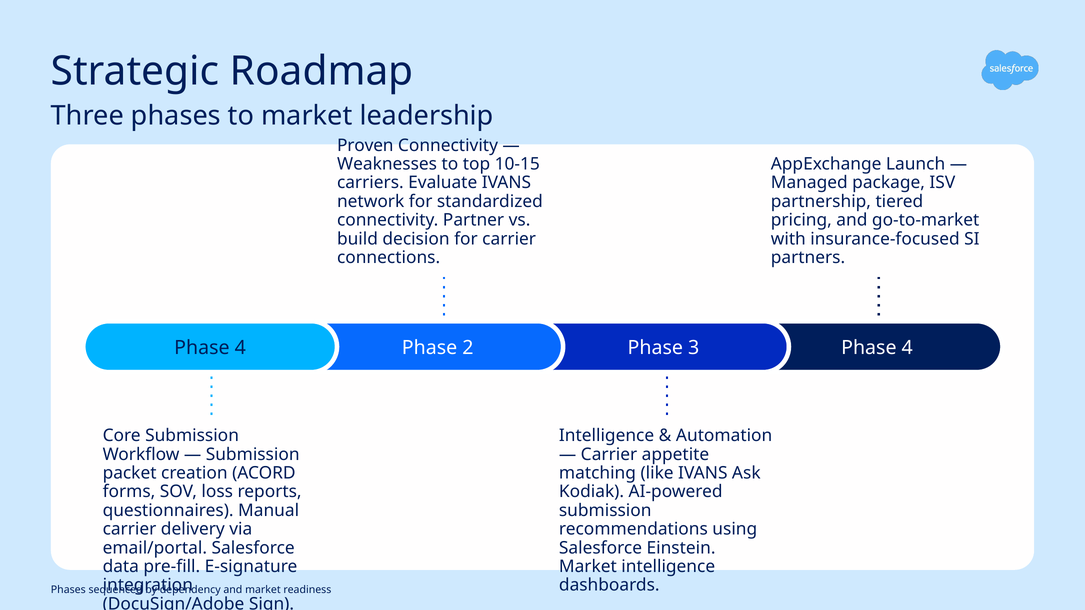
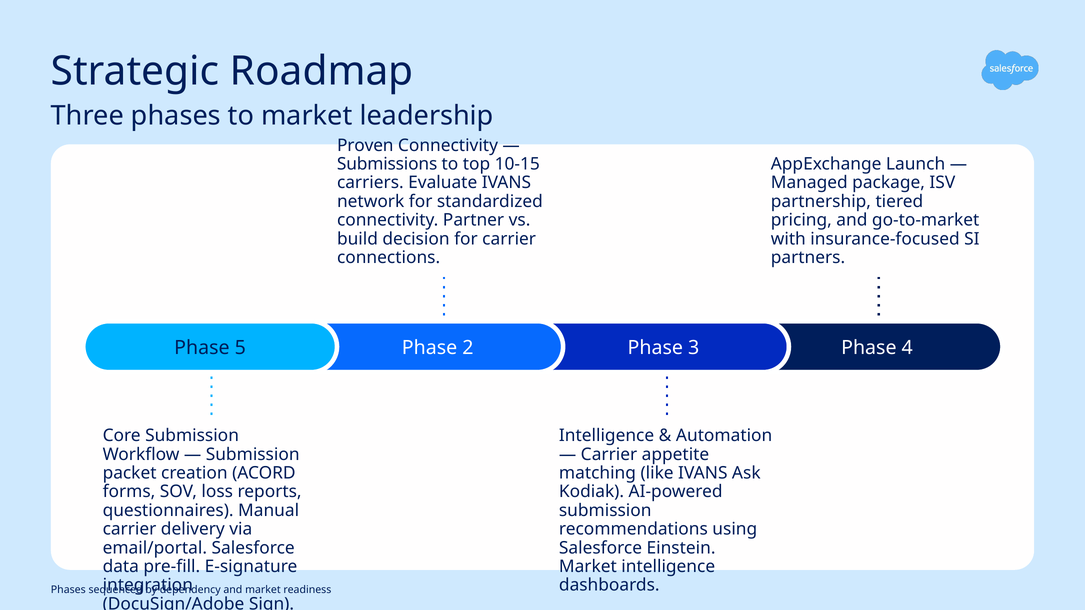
Weaknesses: Weaknesses -> Submissions
4 at (240, 348): 4 -> 5
